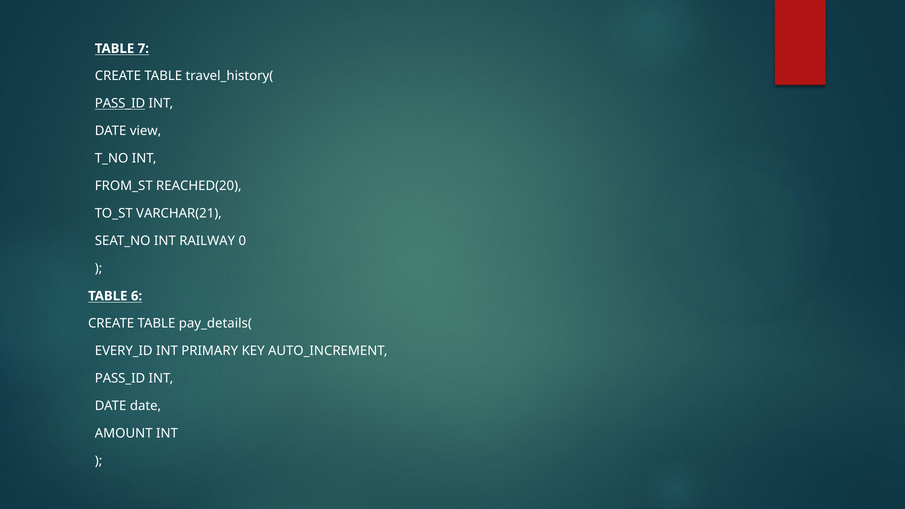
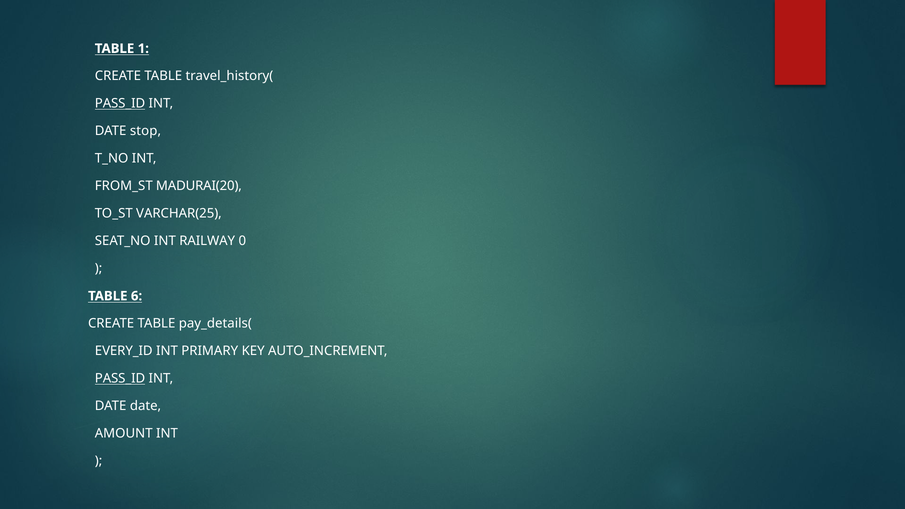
7: 7 -> 1
view: view -> stop
REACHED(20: REACHED(20 -> MADURAI(20
VARCHAR(21: VARCHAR(21 -> VARCHAR(25
PASS_ID at (120, 379) underline: none -> present
